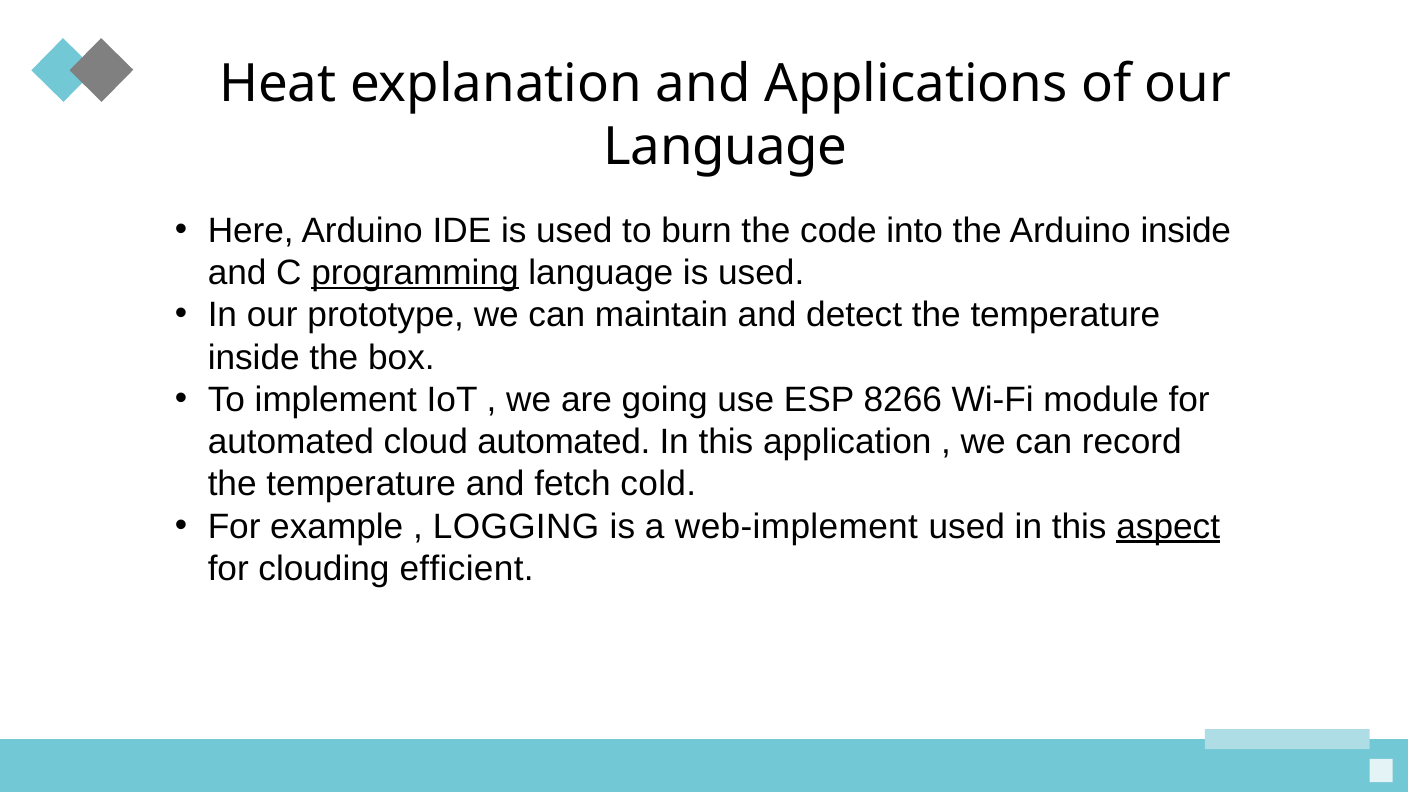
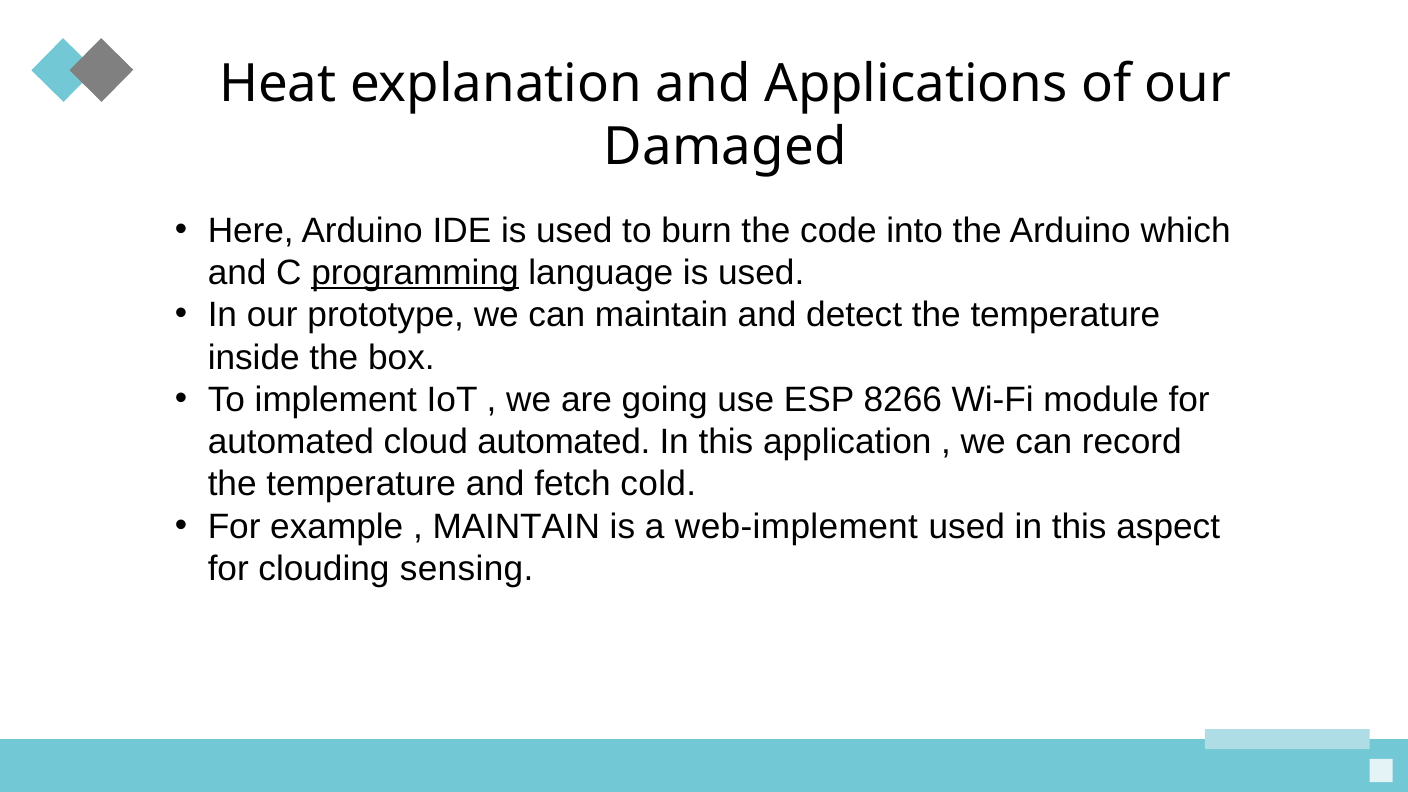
Language at (726, 147): Language -> Damaged
Arduino inside: inside -> which
LOGGING at (516, 526): LOGGING -> MAINTAIN
aspect underline: present -> none
efficient: efficient -> sensing
